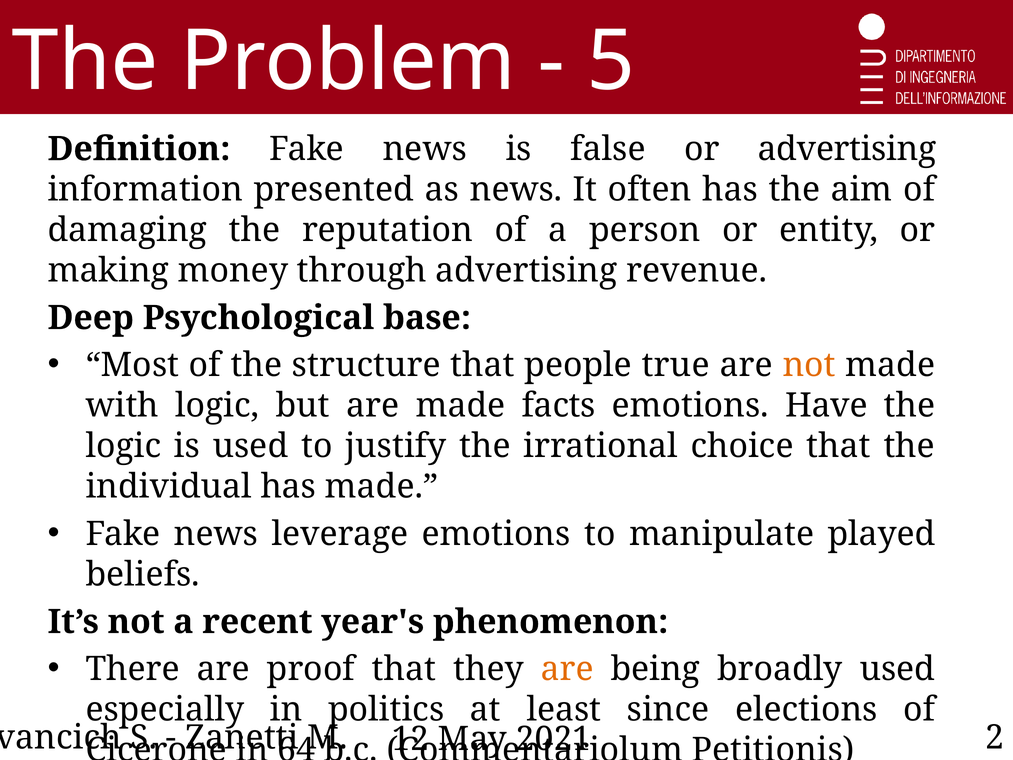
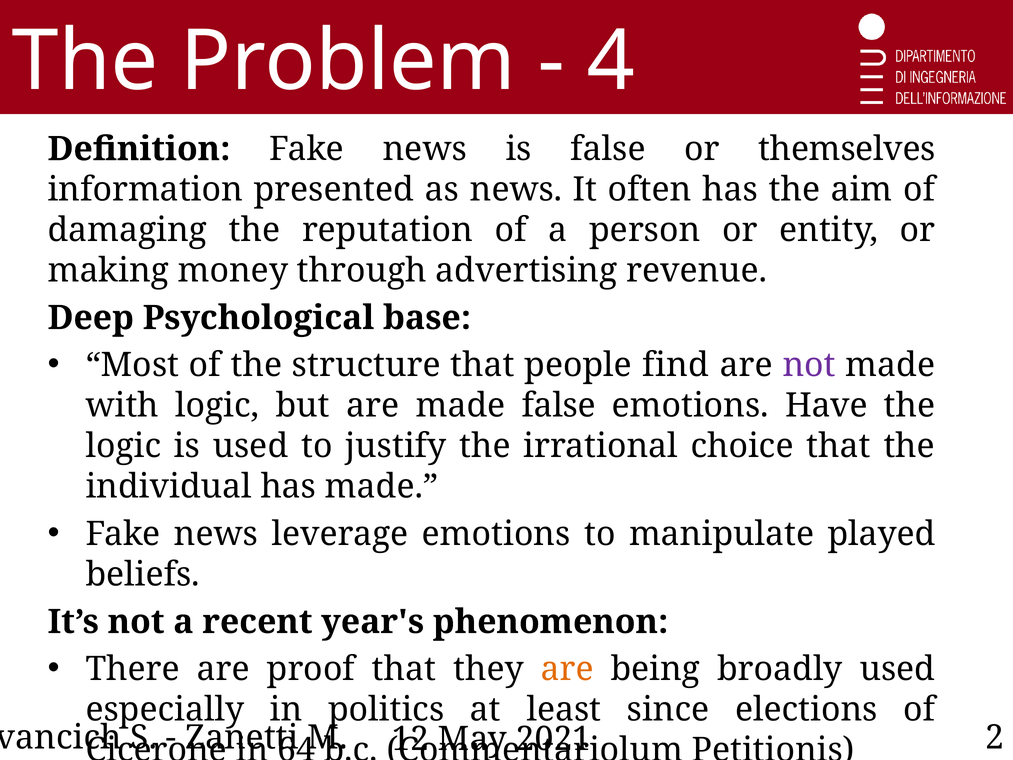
5: 5 -> 4
or advertising: advertising -> themselves
true: true -> find
not at (809, 365) colour: orange -> purple
made facts: facts -> false
